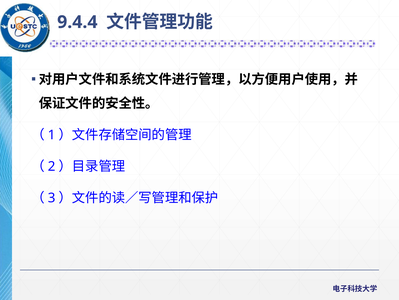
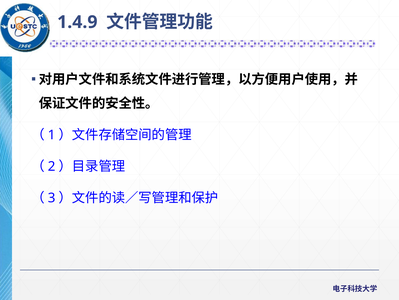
9.4.4: 9.4.4 -> 1.4.9
